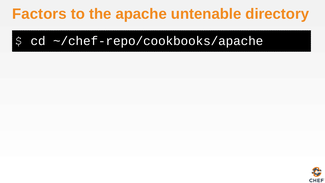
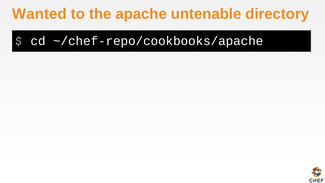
Factors: Factors -> Wanted
